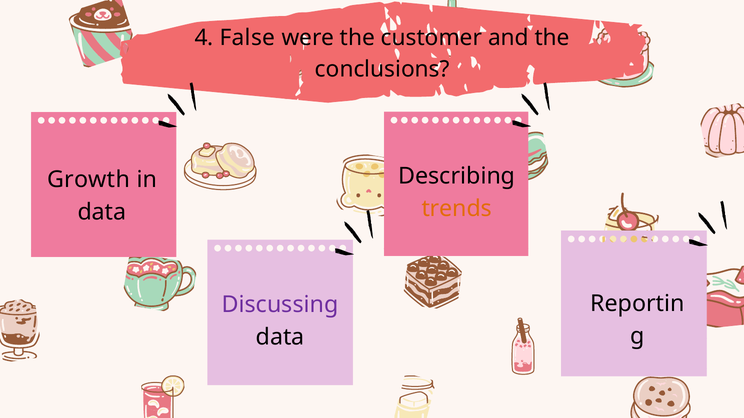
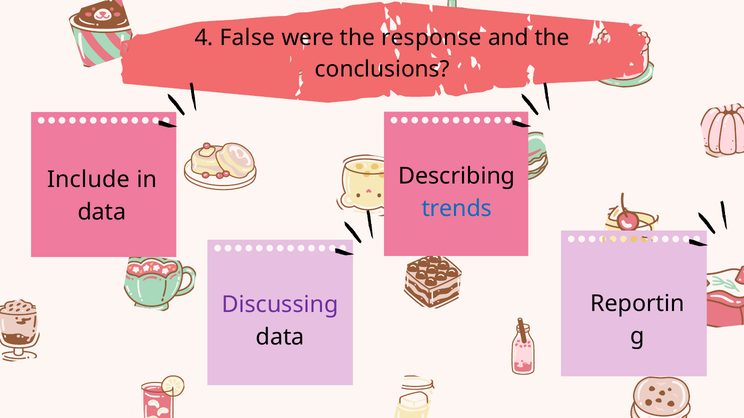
customer: customer -> response
Growth: Growth -> Include
trends colour: orange -> blue
